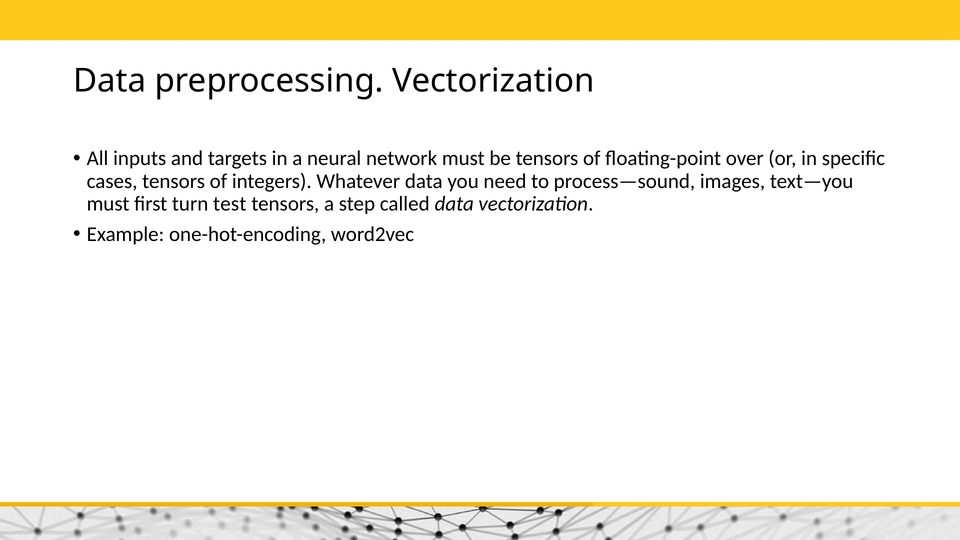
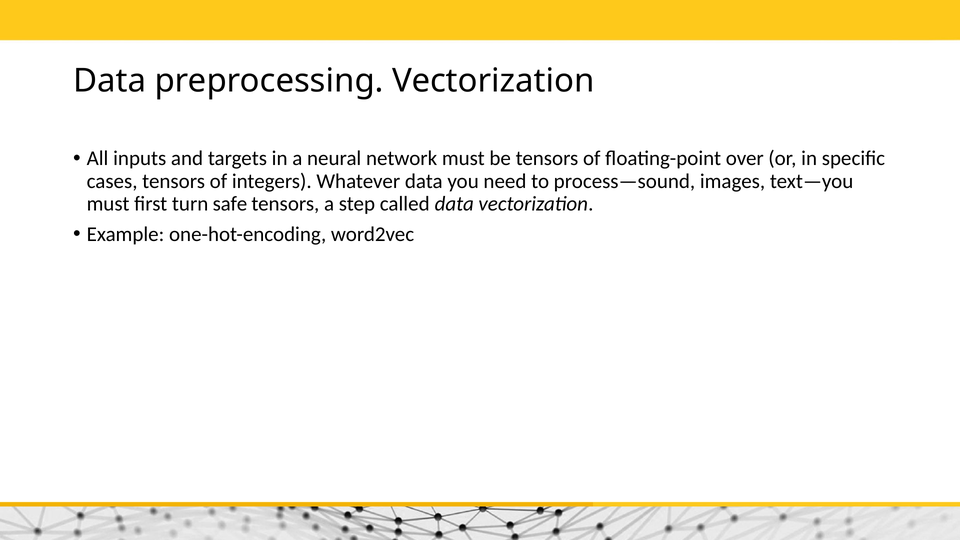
test: test -> safe
